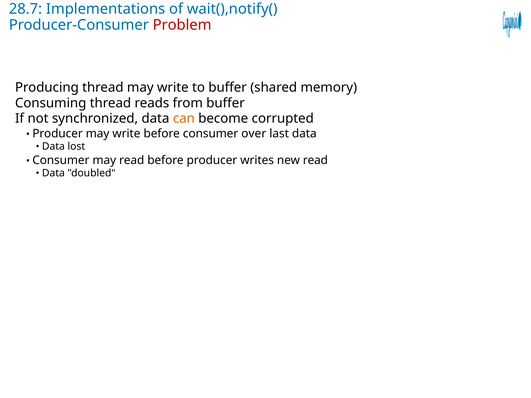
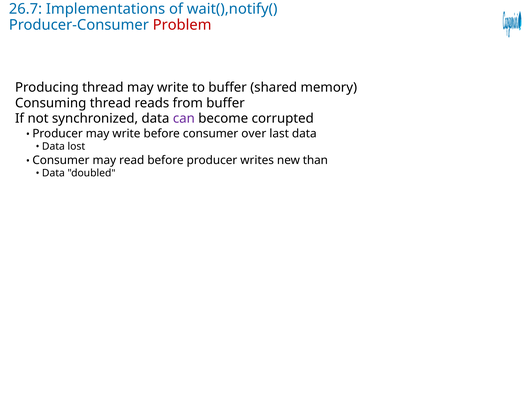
28.7: 28.7 -> 26.7
can colour: orange -> purple
new read: read -> than
